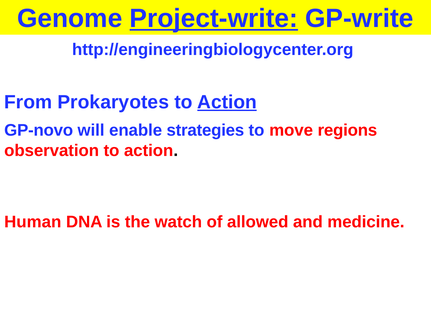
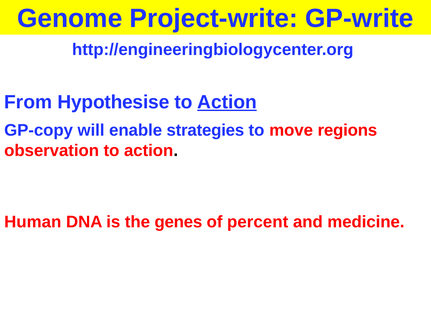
Project-write underline: present -> none
Prokaryotes: Prokaryotes -> Hypothesise
GP-novo: GP-novo -> GP-copy
watch: watch -> genes
allowed: allowed -> percent
